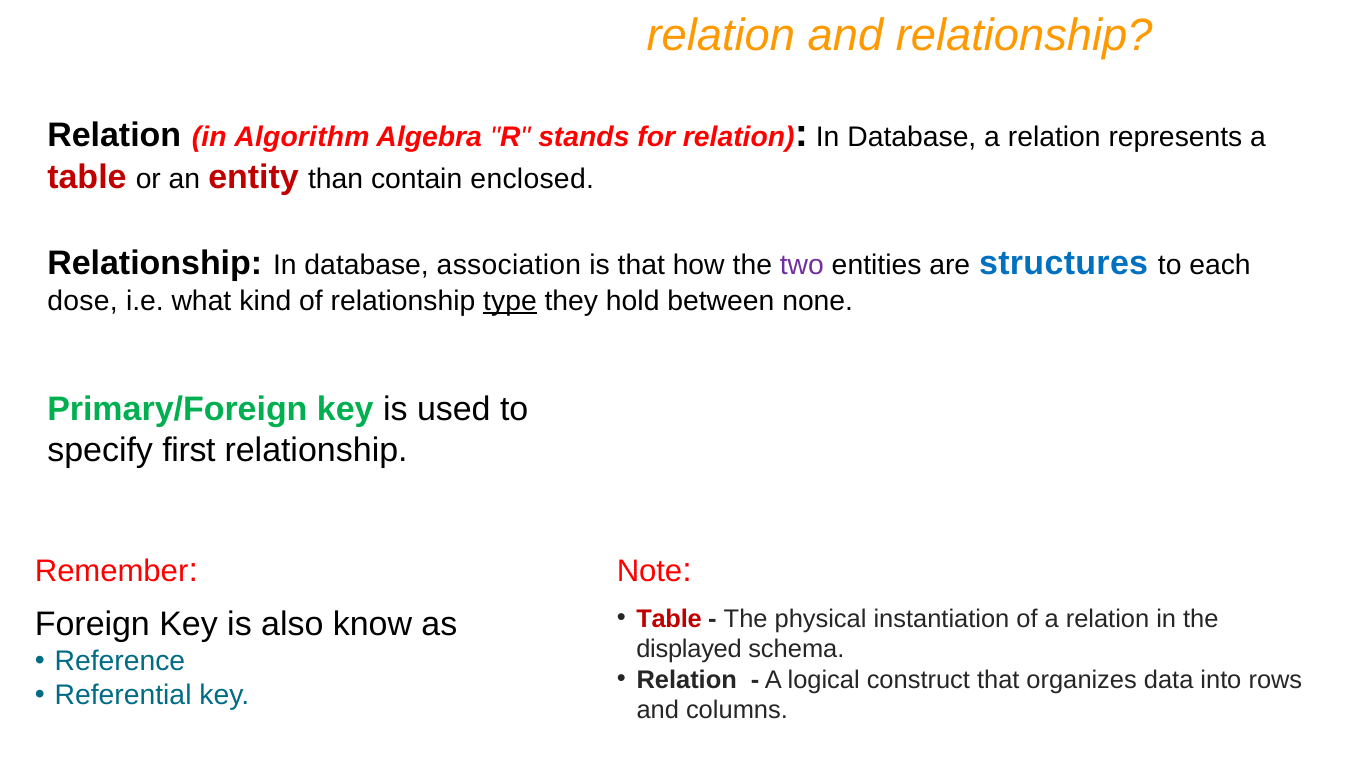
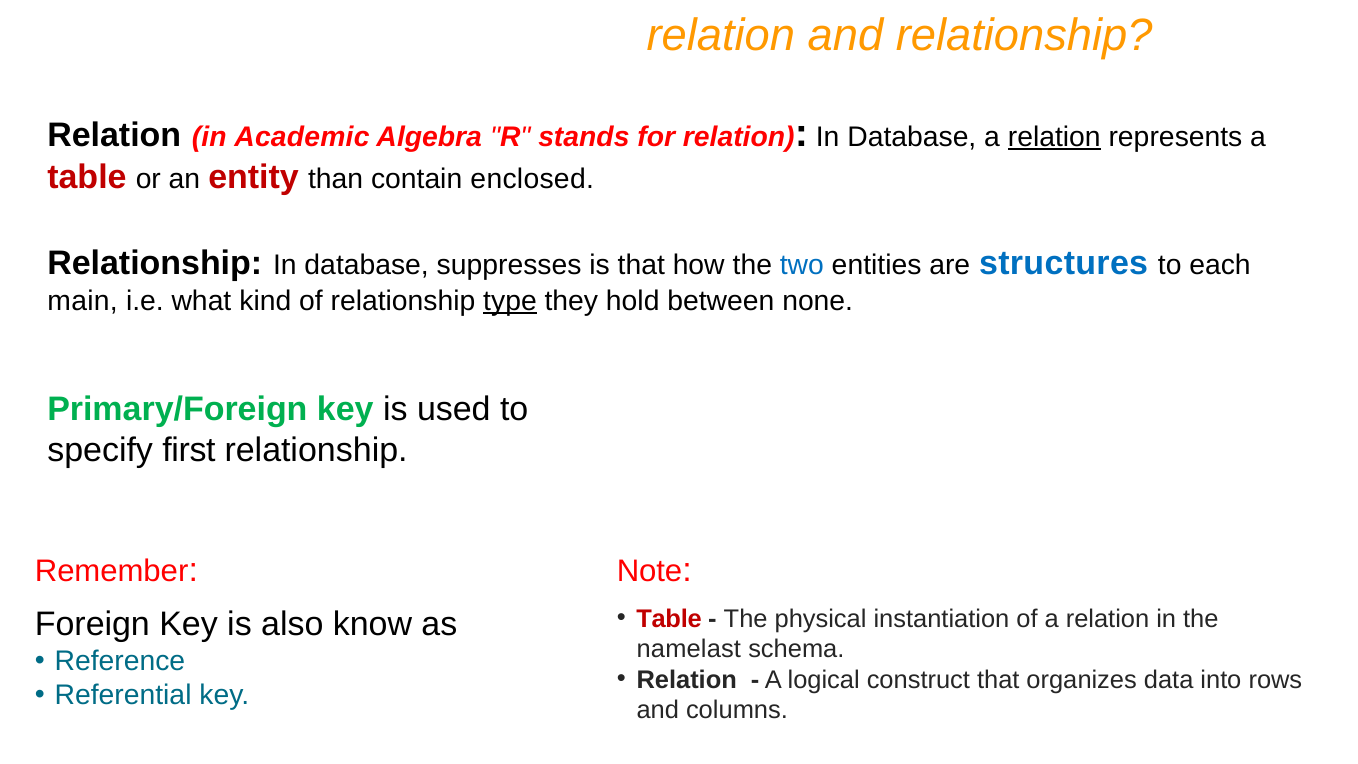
Algorithm: Algorithm -> Academic
relation at (1054, 137) underline: none -> present
association: association -> suppresses
two colour: purple -> blue
dose: dose -> main
displayed: displayed -> namelast
